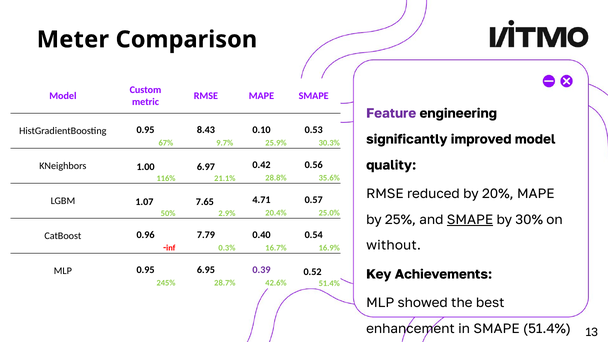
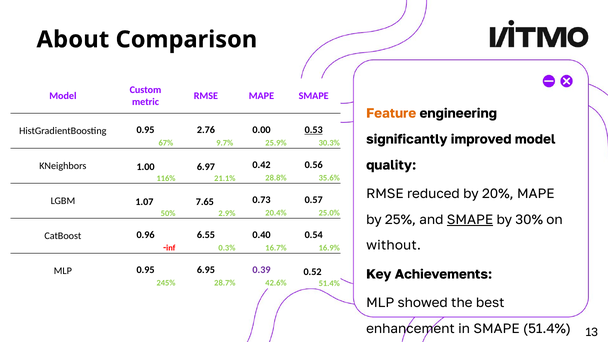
Meter: Meter -> About
Feature colour: purple -> orange
8.43: 8.43 -> 2.76
0.10: 0.10 -> 0.00
0.53 underline: none -> present
4.71: 4.71 -> 0.73
7.79: 7.79 -> 6.55
